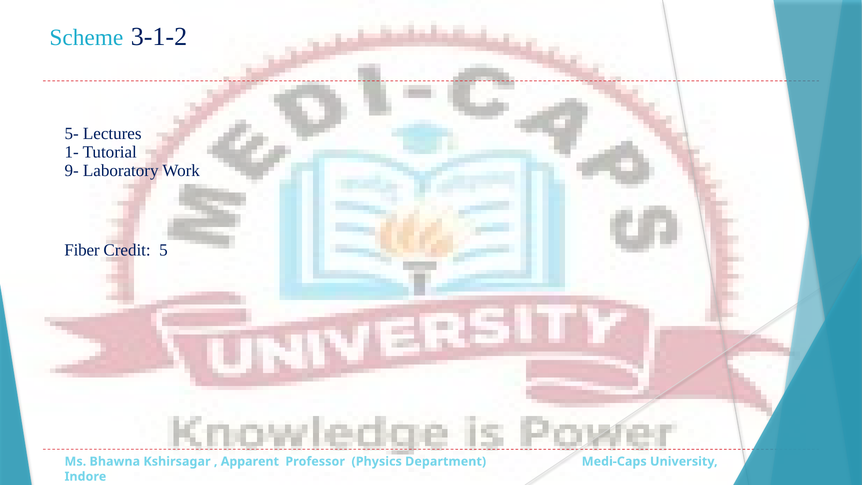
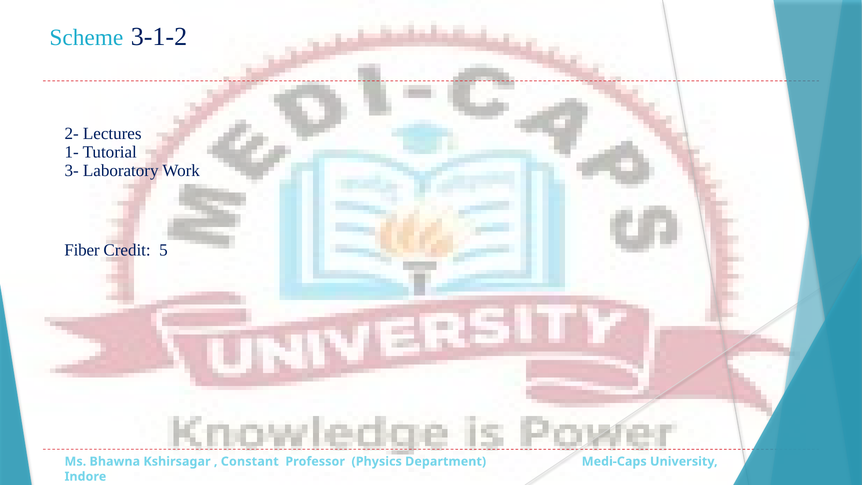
5-: 5- -> 2-
9-: 9- -> 3-
Apparent: Apparent -> Constant
